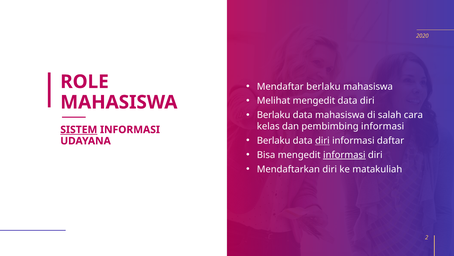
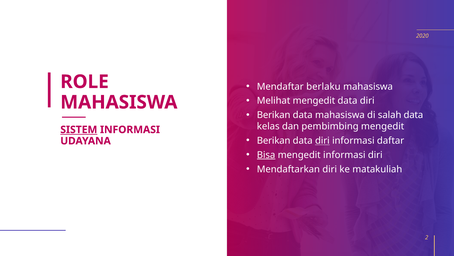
Berlaku at (274, 115): Berlaku -> Berikan
salah cara: cara -> data
pembimbing informasi: informasi -> mengedit
Berlaku at (274, 140): Berlaku -> Berikan
Bisa underline: none -> present
informasi at (344, 155) underline: present -> none
